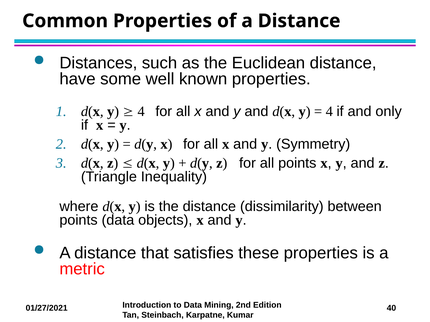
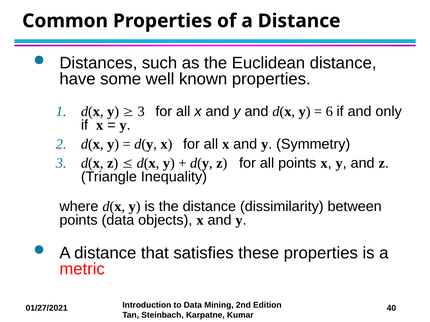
4 at (141, 112): 4 -> 3
4 at (329, 112): 4 -> 6
